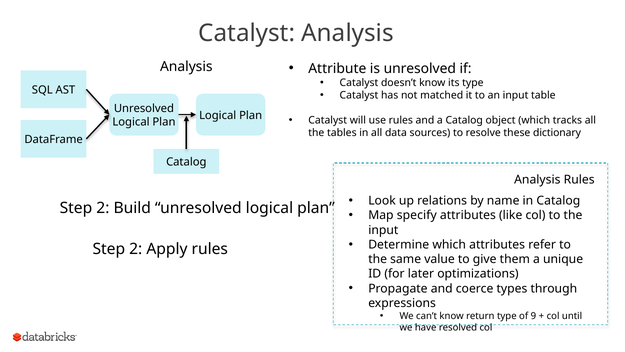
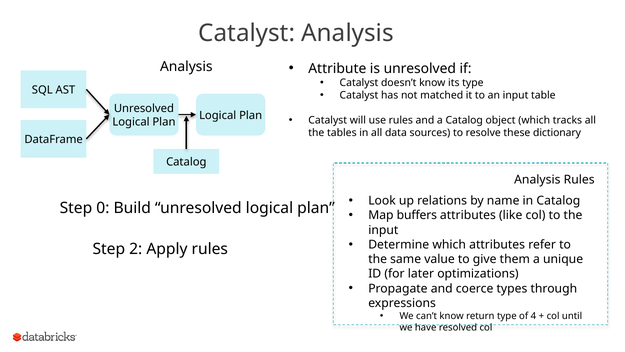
2 at (103, 208): 2 -> 0
specify: specify -> buffers
9: 9 -> 4
